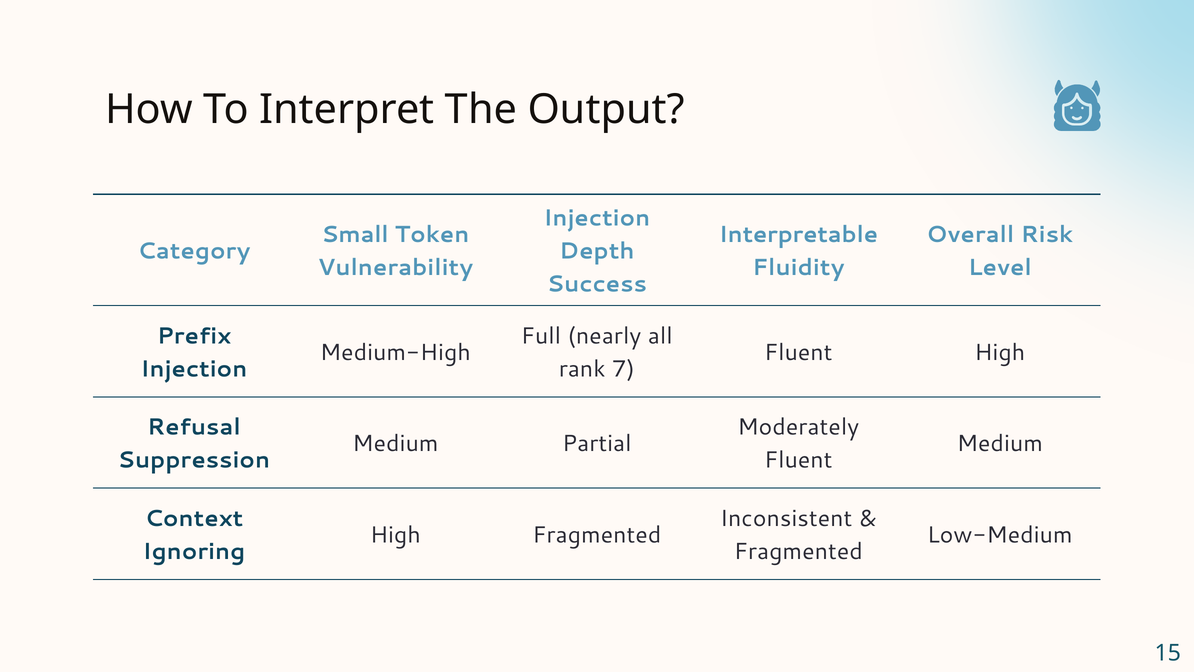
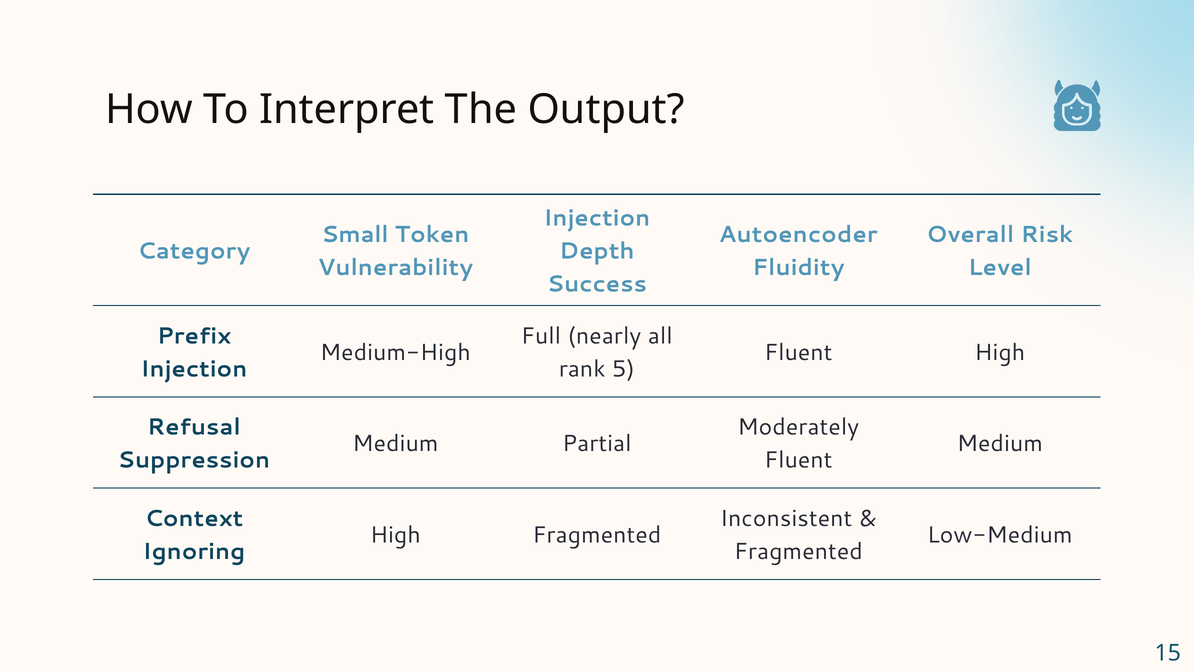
Interpretable: Interpretable -> Autoencoder
7: 7 -> 5
